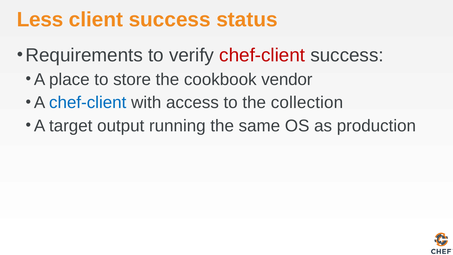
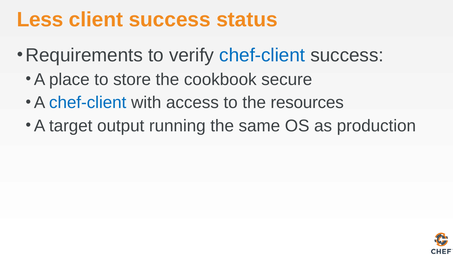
chef-client at (262, 55) colour: red -> blue
vendor: vendor -> secure
collection: collection -> resources
